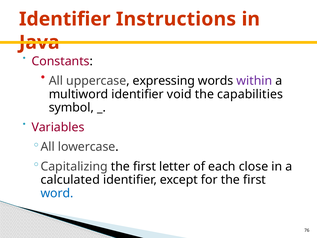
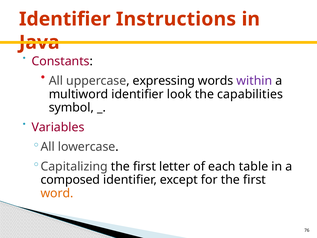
void: void -> look
close: close -> table
calculated: calculated -> composed
word colour: blue -> orange
